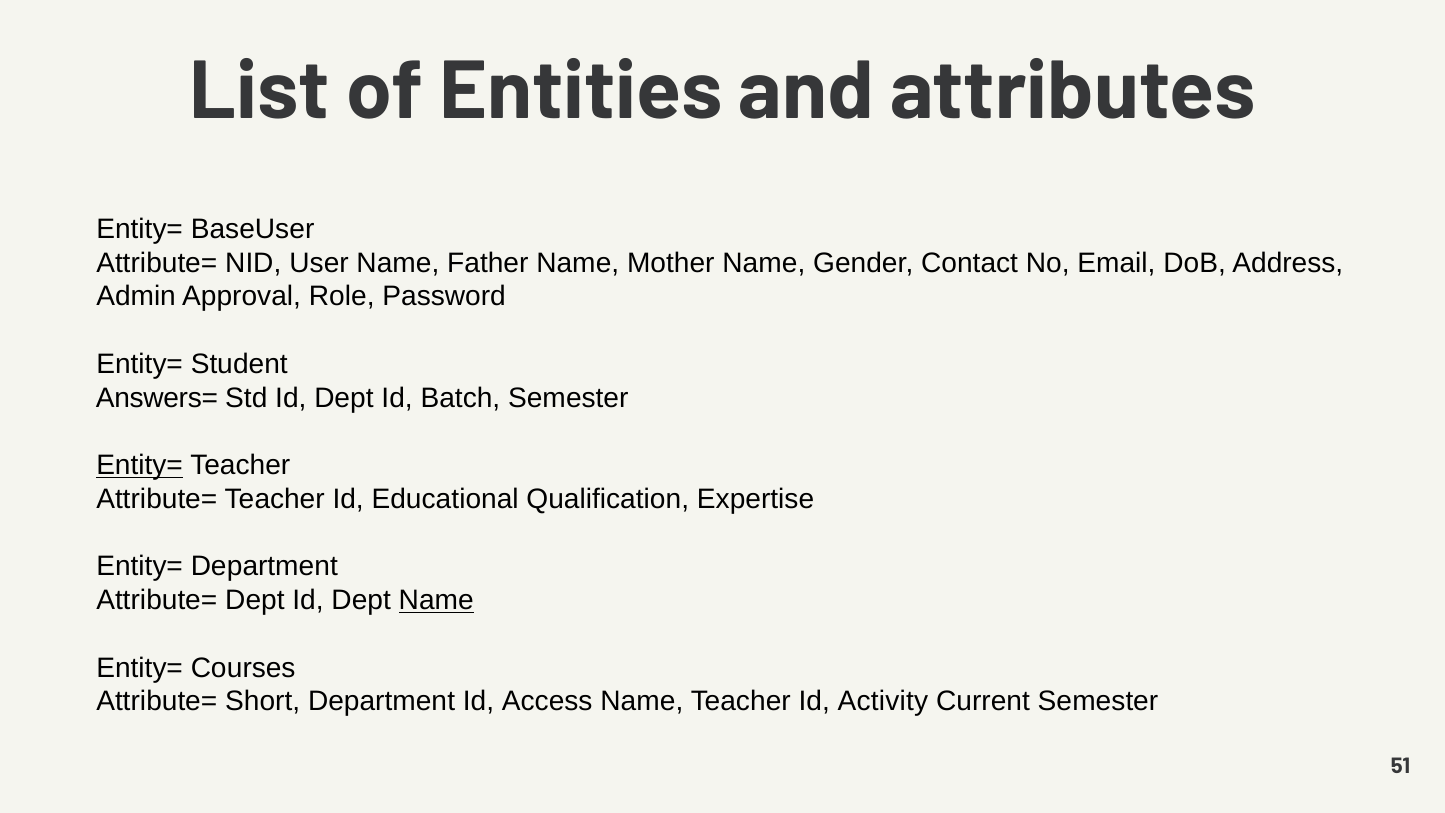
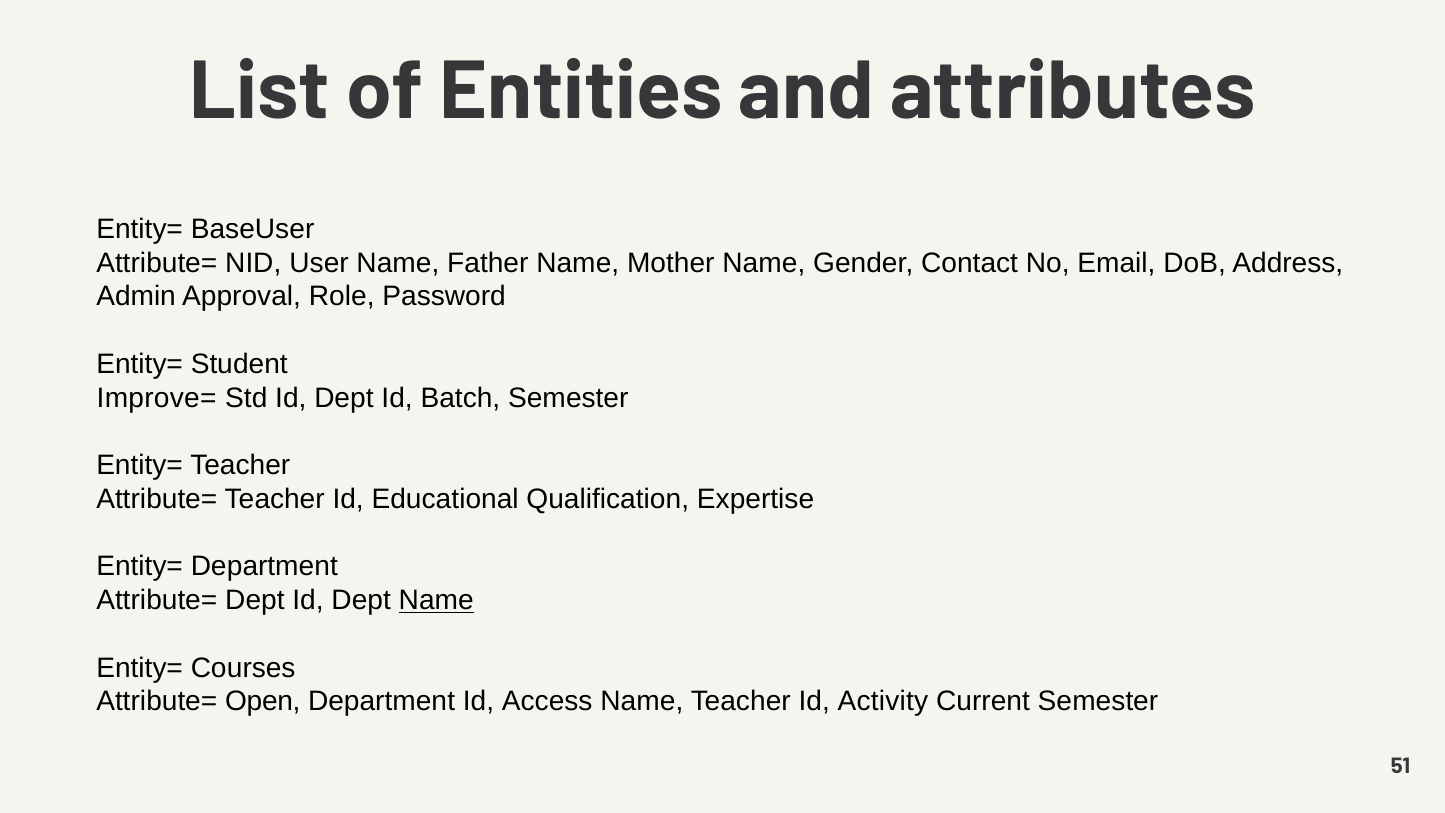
Answers=: Answers= -> Improve=
Entity= at (140, 465) underline: present -> none
Short: Short -> Open
